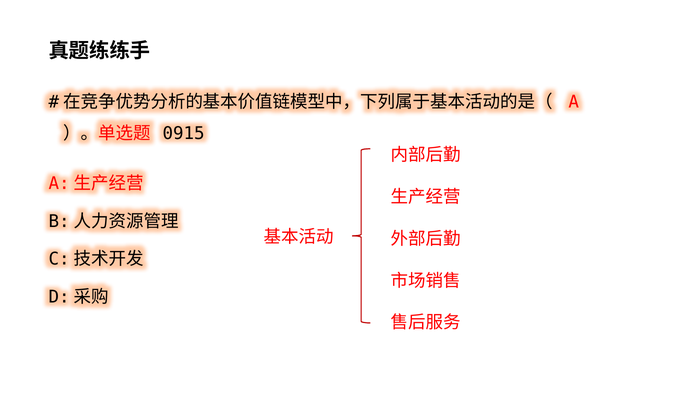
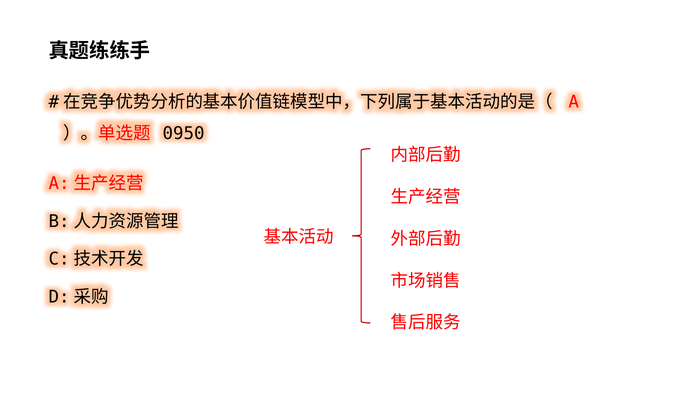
0915: 0915 -> 0950
